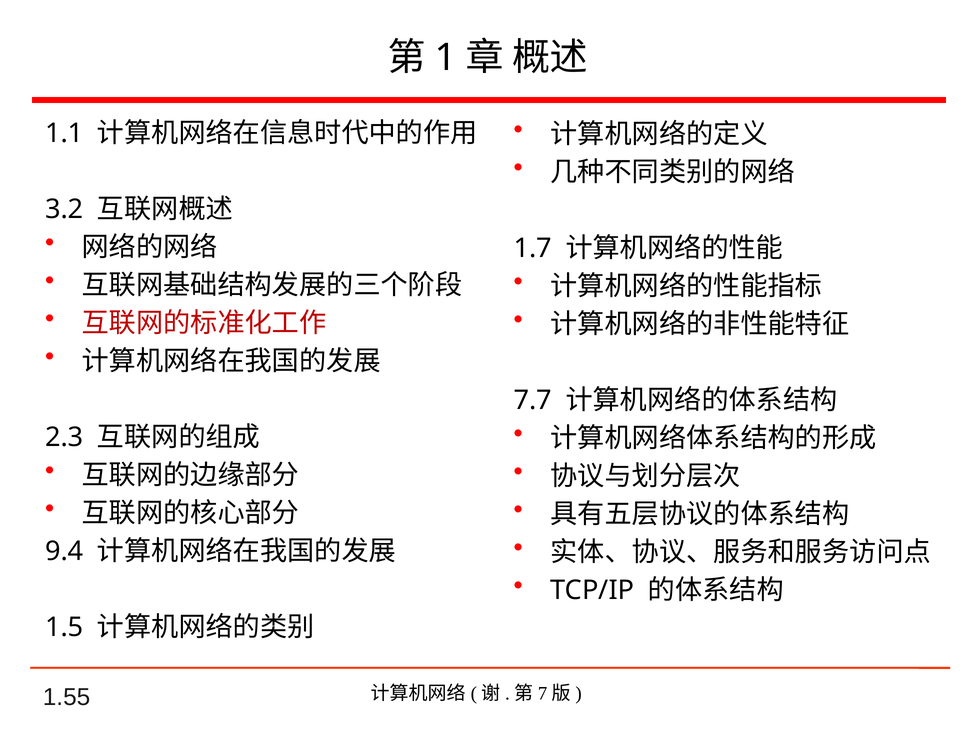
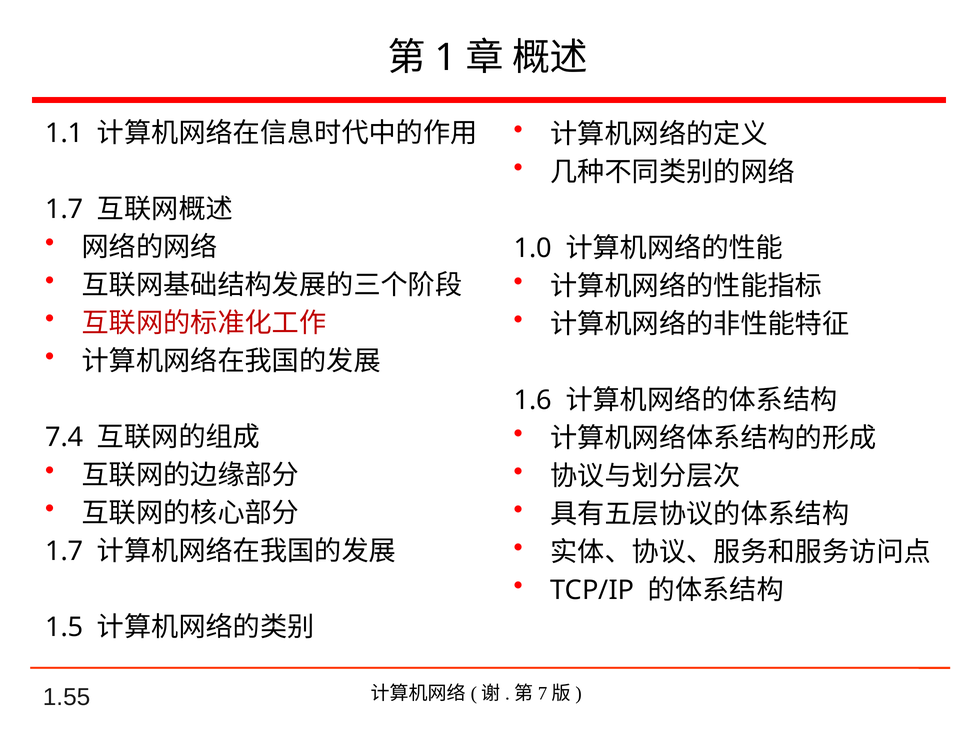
3.2 at (64, 209): 3.2 -> 1.7
1.7: 1.7 -> 1.0
7.7: 7.7 -> 1.6
2.3: 2.3 -> 7.4
9.4 at (64, 551): 9.4 -> 1.7
